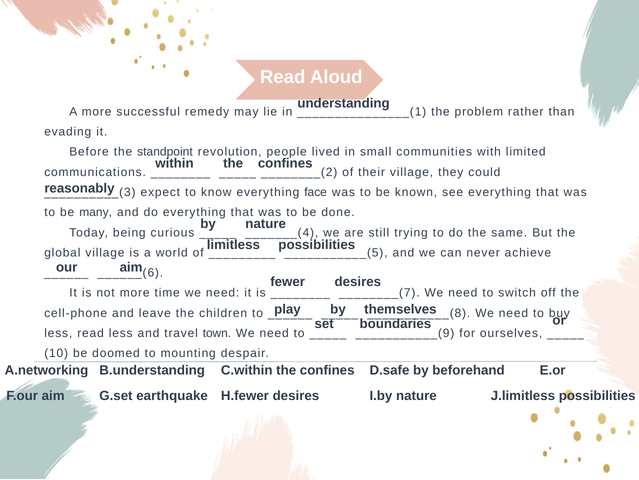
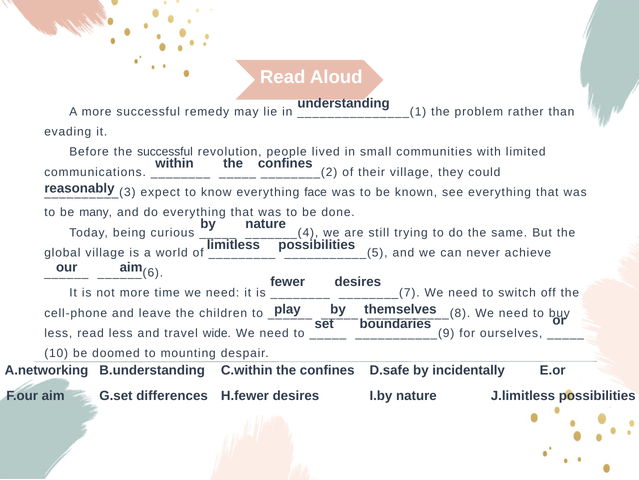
the standpoint: standpoint -> successful
town: town -> wide
beforehand: beforehand -> incidentally
earthquake: earthquake -> differences
